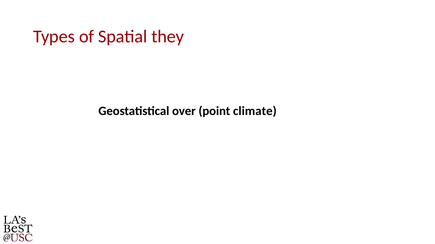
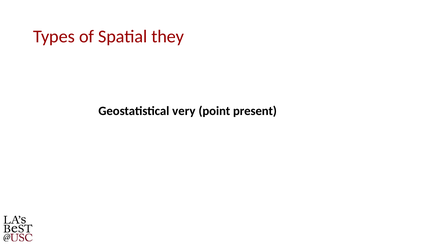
over: over -> very
climate: climate -> present
